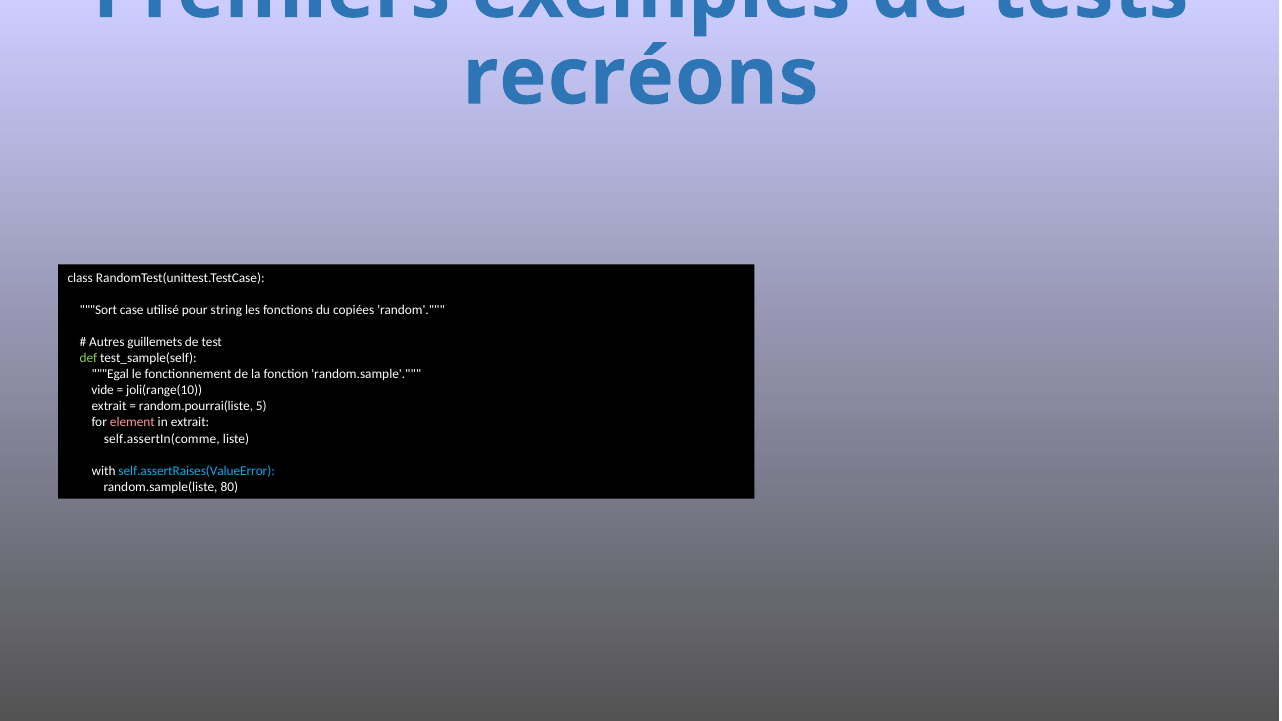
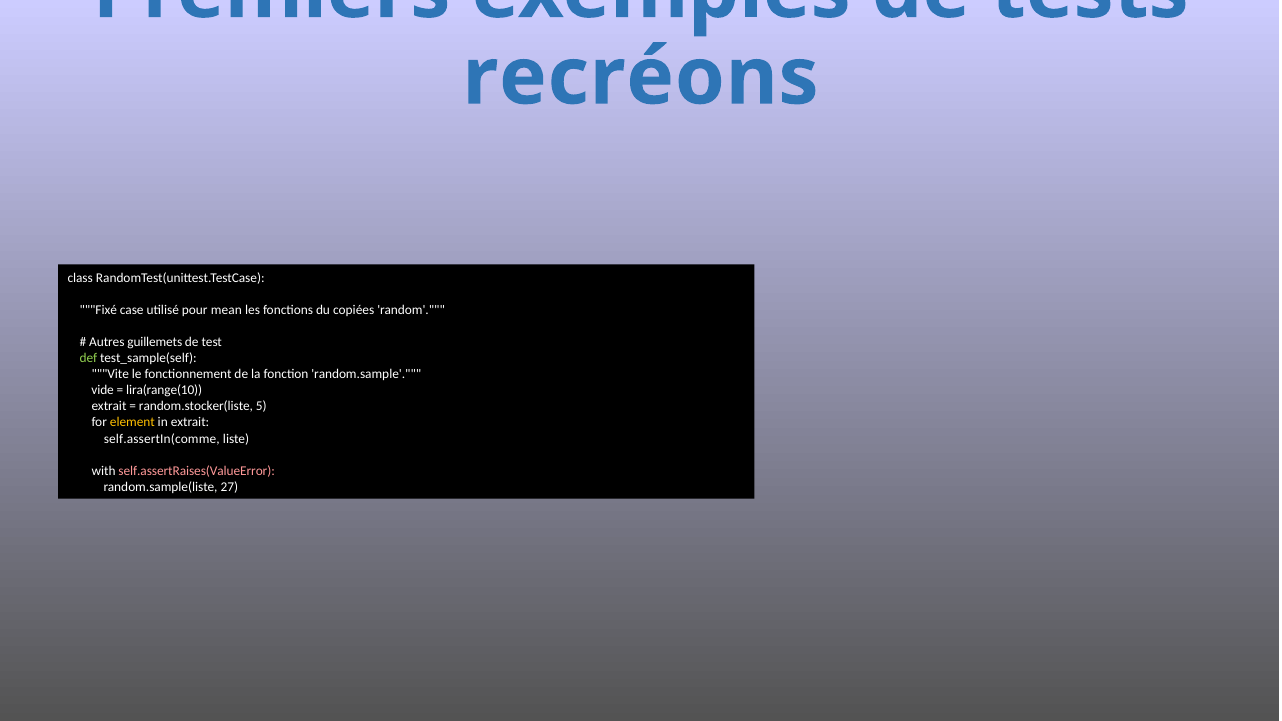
Sort: Sort -> Fixé
string: string -> mean
Egal: Egal -> Vite
joli(range(10: joli(range(10 -> lira(range(10
random.pourrai(liste: random.pourrai(liste -> random.stocker(liste
element colour: pink -> yellow
self.assertRaises(ValueError colour: light blue -> pink
80: 80 -> 27
